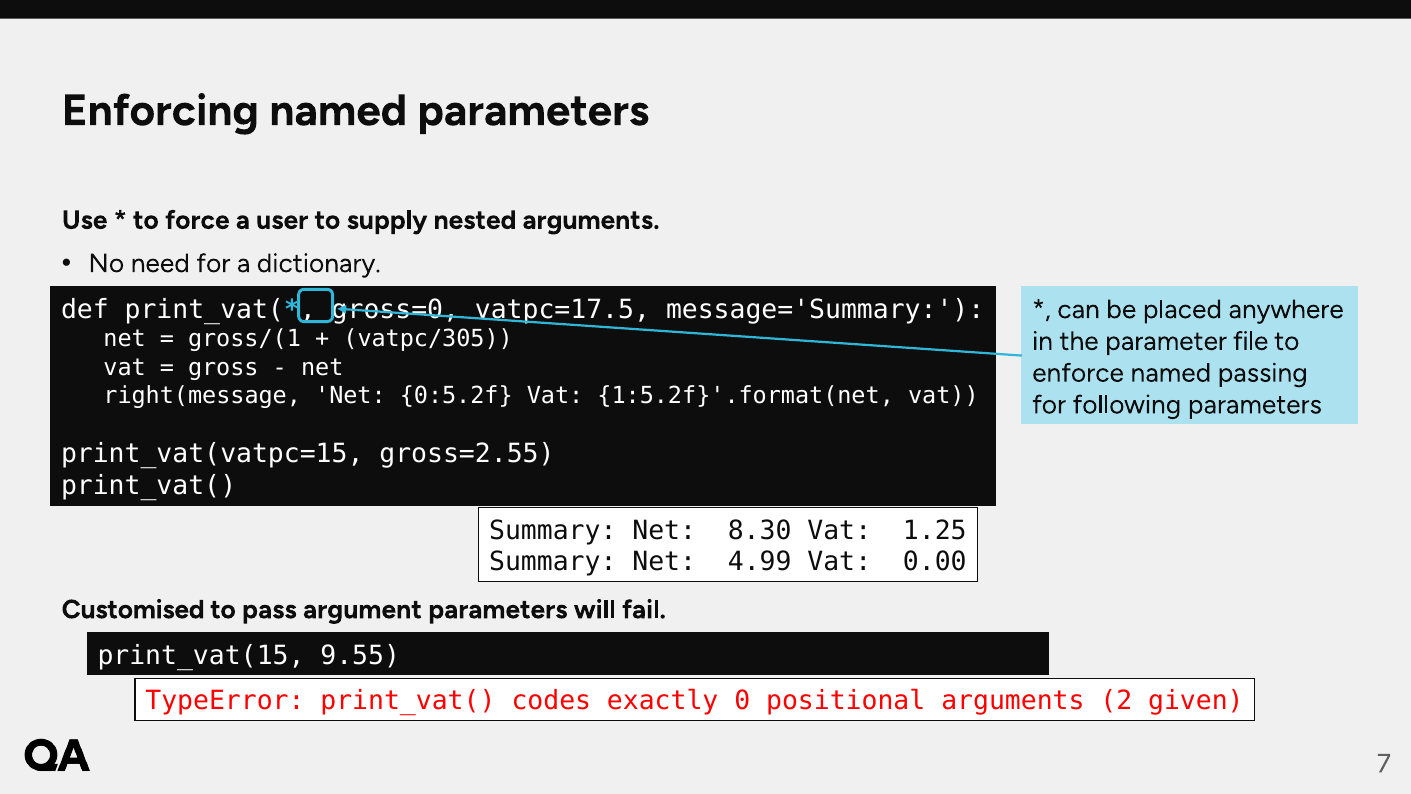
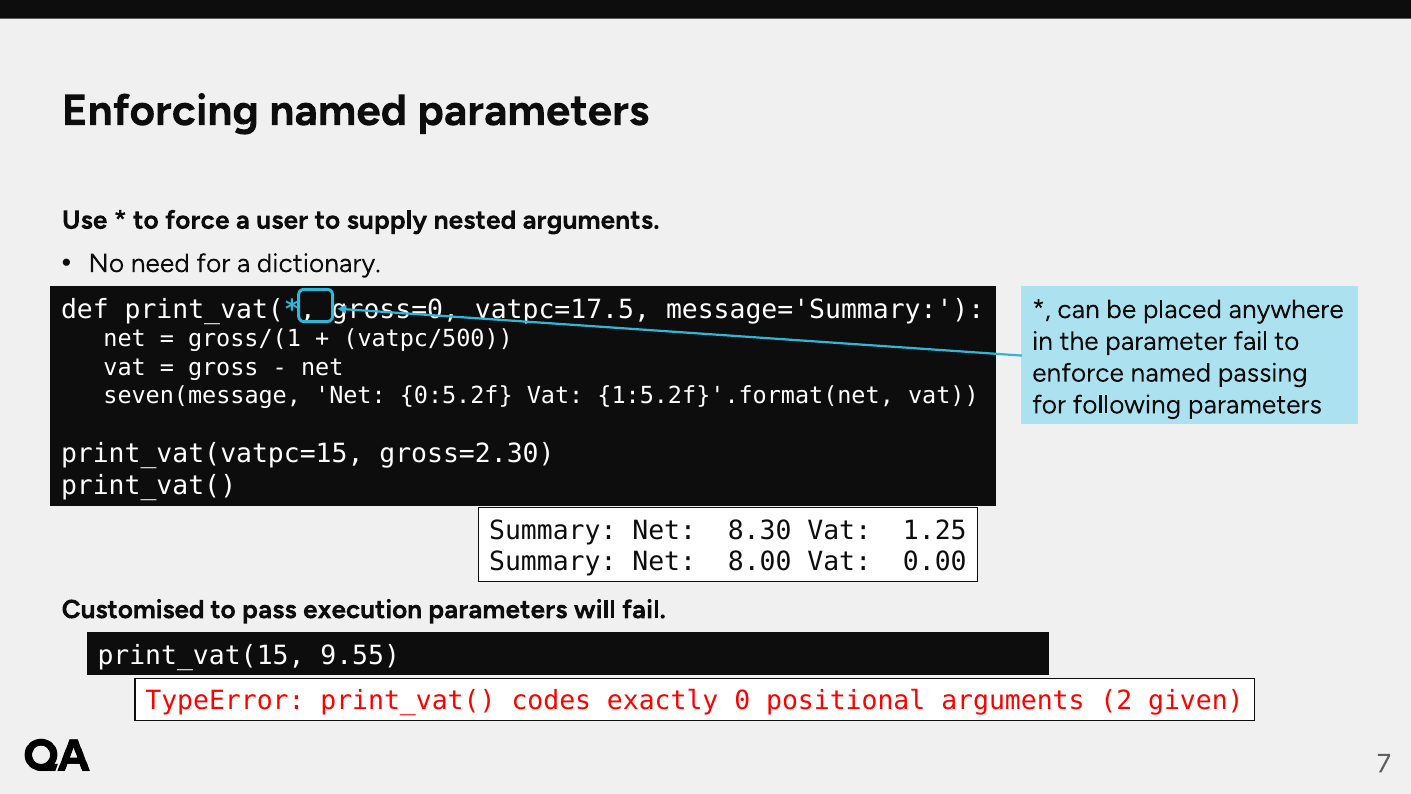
vatpc/305: vatpc/305 -> vatpc/500
parameter file: file -> fail
right(message: right(message -> seven(message
gross=2.55: gross=2.55 -> gross=2.30
4.99: 4.99 -> 8.00
argument: argument -> execution
